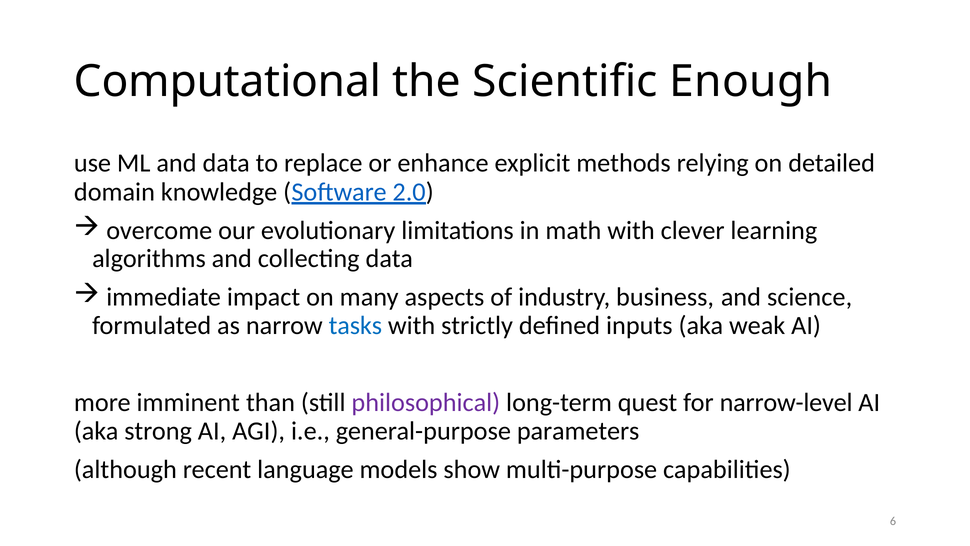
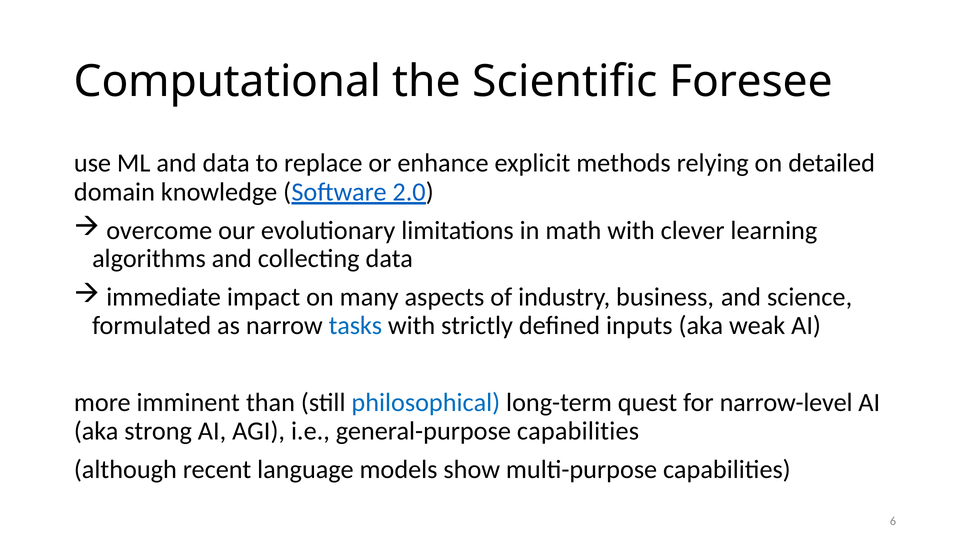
Enough: Enough -> Foresee
philosophical colour: purple -> blue
general-purpose parameters: parameters -> capabilities
